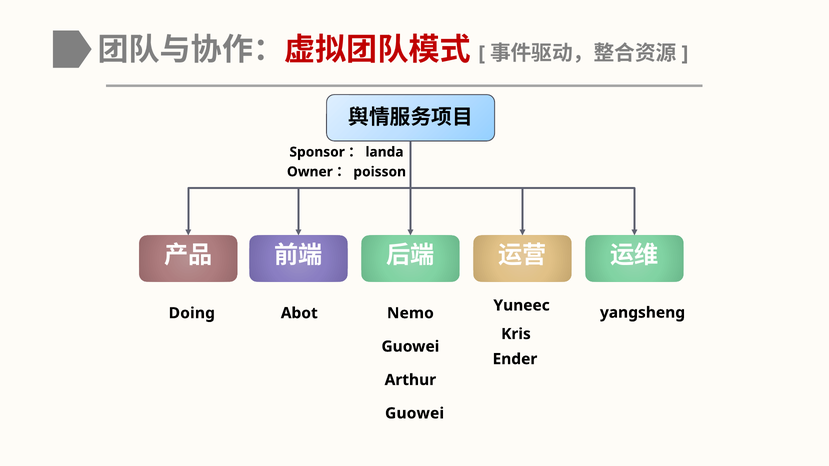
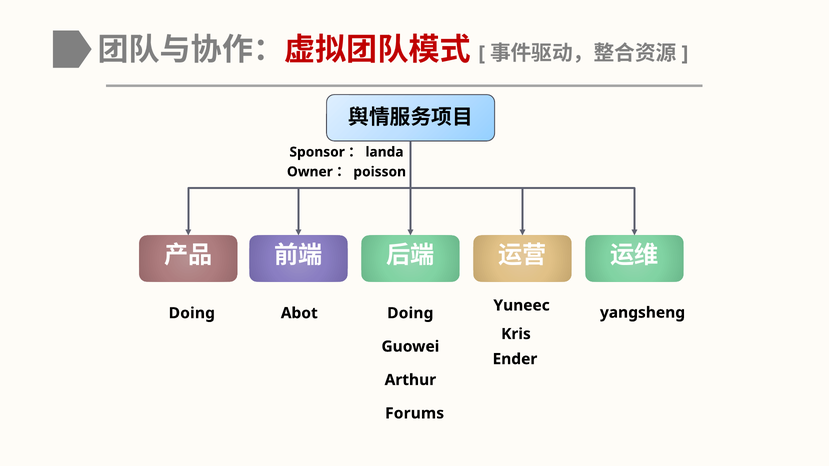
Abot Nemo: Nemo -> Doing
Guowei at (415, 414): Guowei -> Forums
